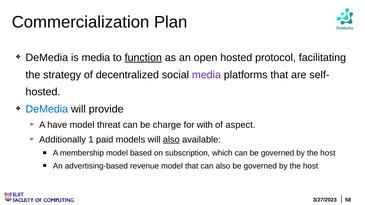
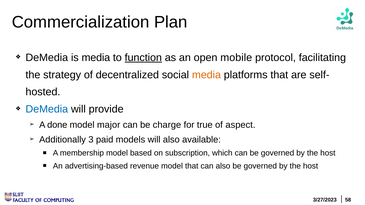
open hosted: hosted -> mobile
media at (206, 75) colour: purple -> orange
have: have -> done
threat: threat -> major
with: with -> true
1: 1 -> 3
also at (171, 140) underline: present -> none
